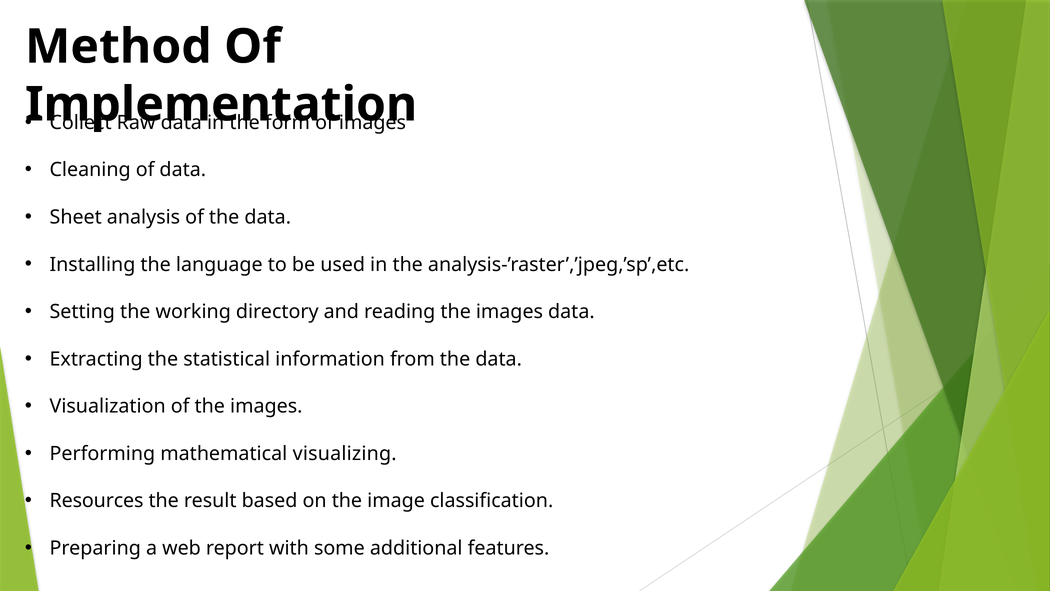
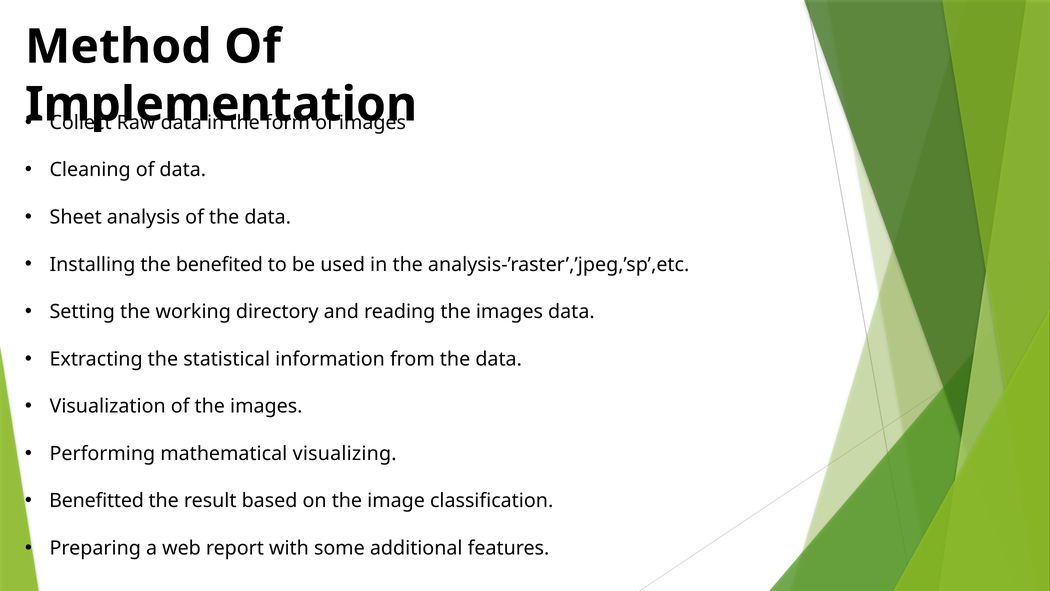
language: language -> benefited
Resources: Resources -> Benefitted
